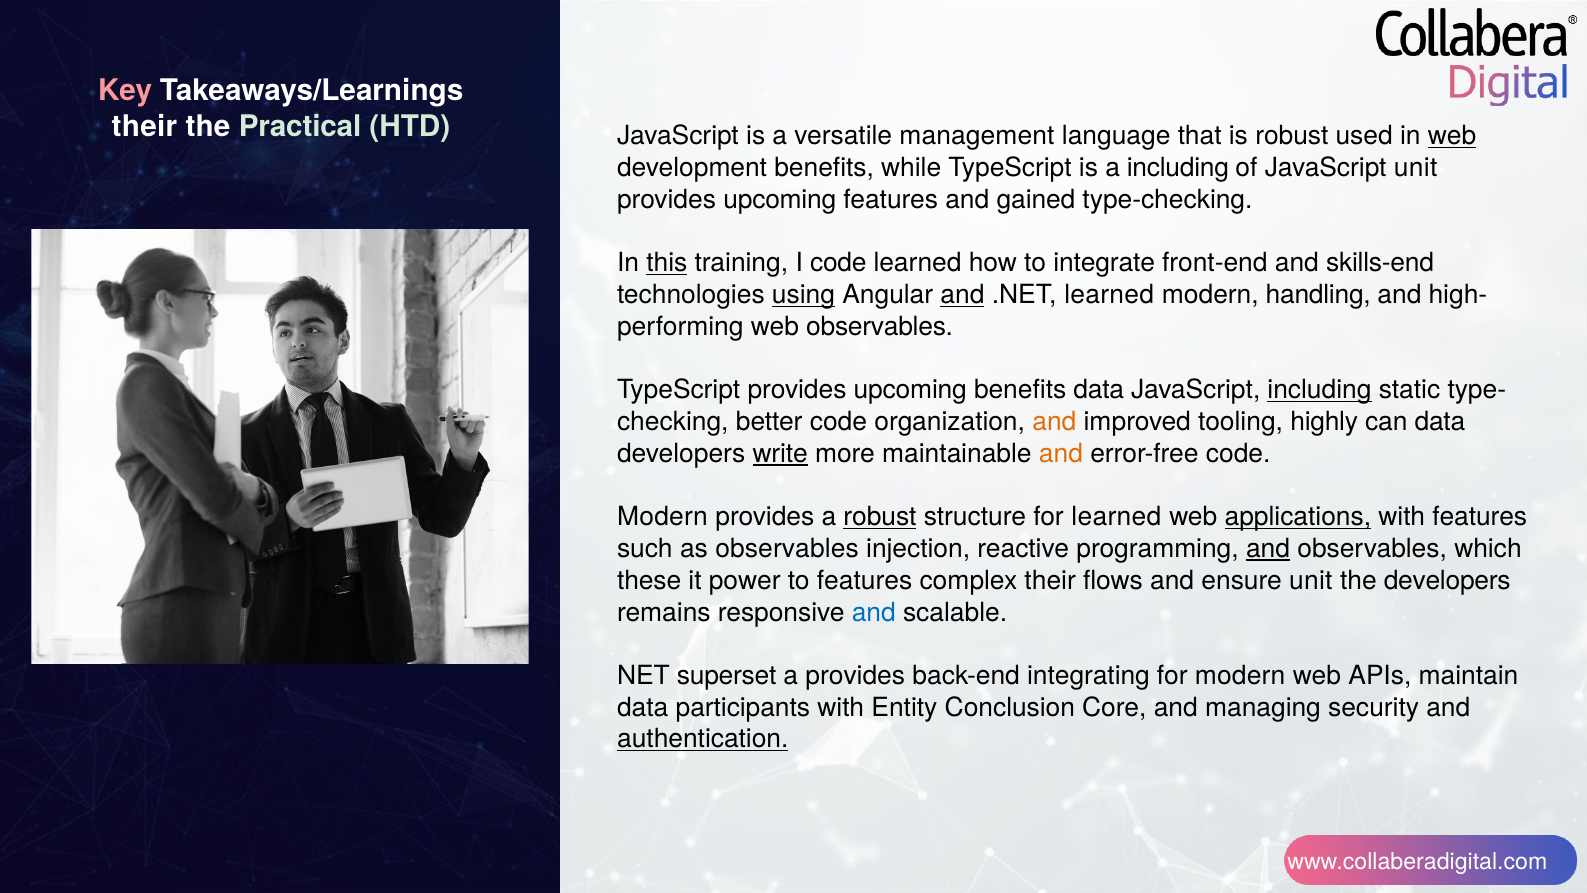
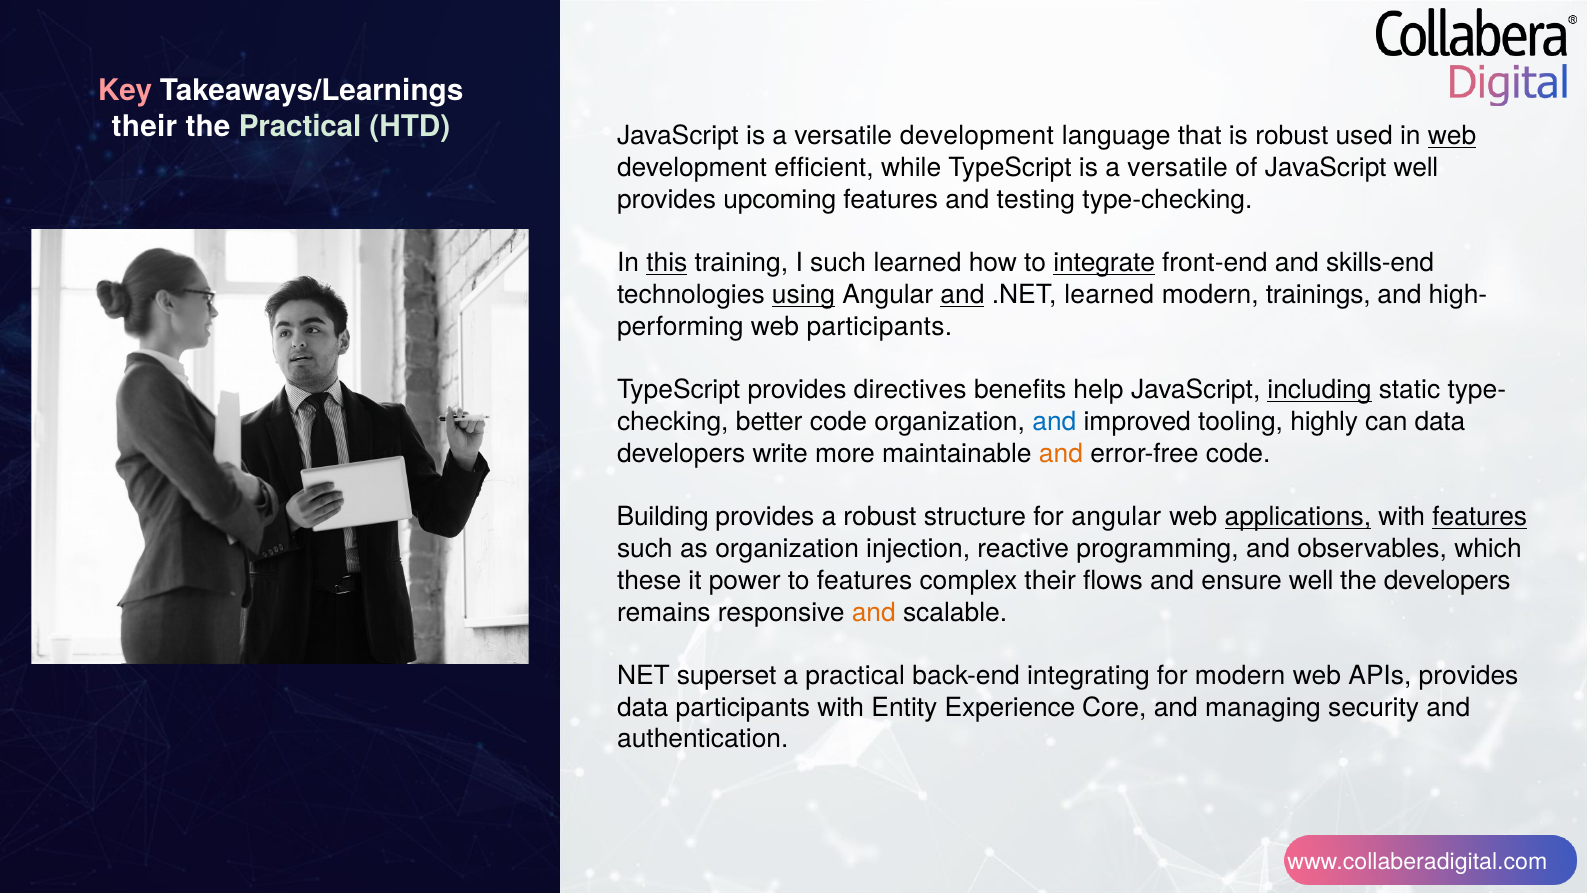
versatile management: management -> development
development benefits: benefits -> efficient
TypeScript is a including: including -> versatile
JavaScript unit: unit -> well
gained: gained -> testing
I code: code -> such
integrate underline: none -> present
handling: handling -> trainings
web observables: observables -> participants
TypeScript provides upcoming: upcoming -> directives
benefits data: data -> help
and at (1054, 422) colour: orange -> blue
write underline: present -> none
Modern at (663, 517): Modern -> Building
robust at (880, 517) underline: present -> none
for learned: learned -> angular
features at (1480, 517) underline: none -> present
as observables: observables -> organization
and at (1268, 549) underline: present -> none
ensure unit: unit -> well
and at (874, 612) colour: blue -> orange
a provides: provides -> practical
APIs maintain: maintain -> provides
Conclusion: Conclusion -> Experience
authentication underline: present -> none
